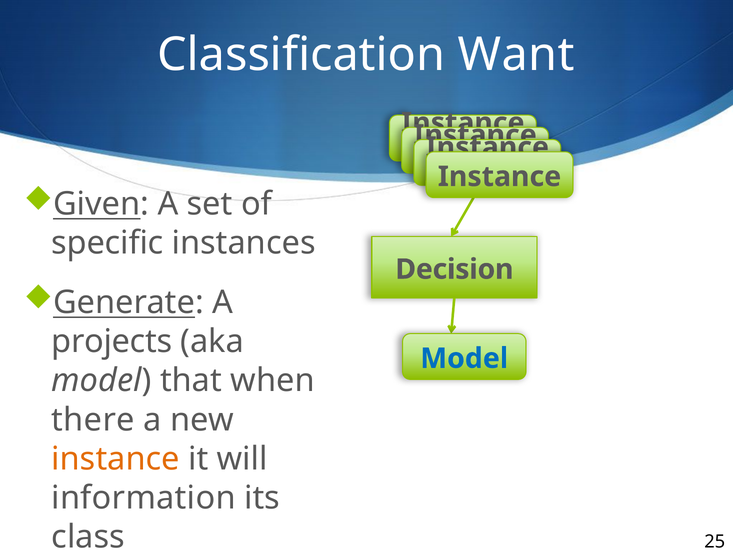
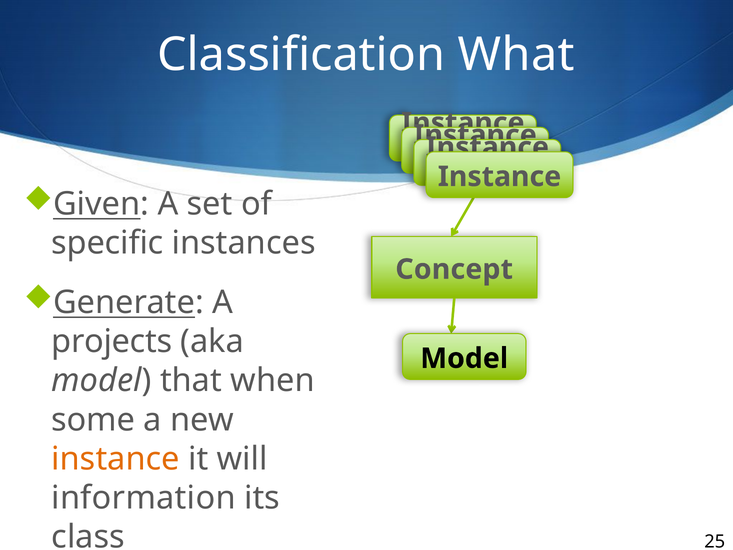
Want: Want -> What
Decision: Decision -> Concept
Model at (464, 358) colour: blue -> black
there: there -> some
